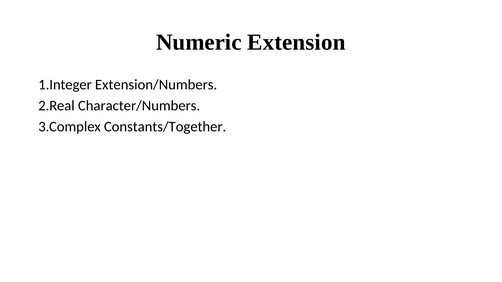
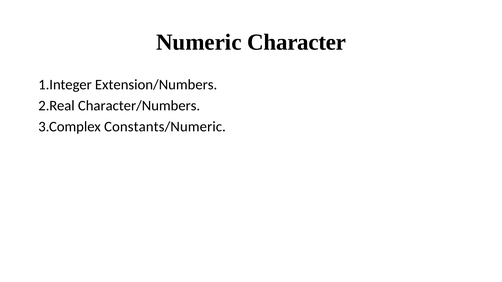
Extension: Extension -> Character
Constants/Together: Constants/Together -> Constants/Numeric
